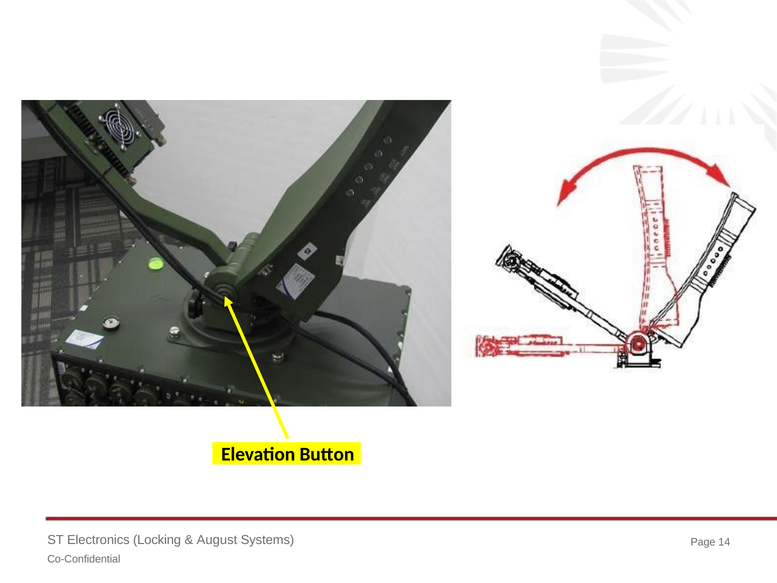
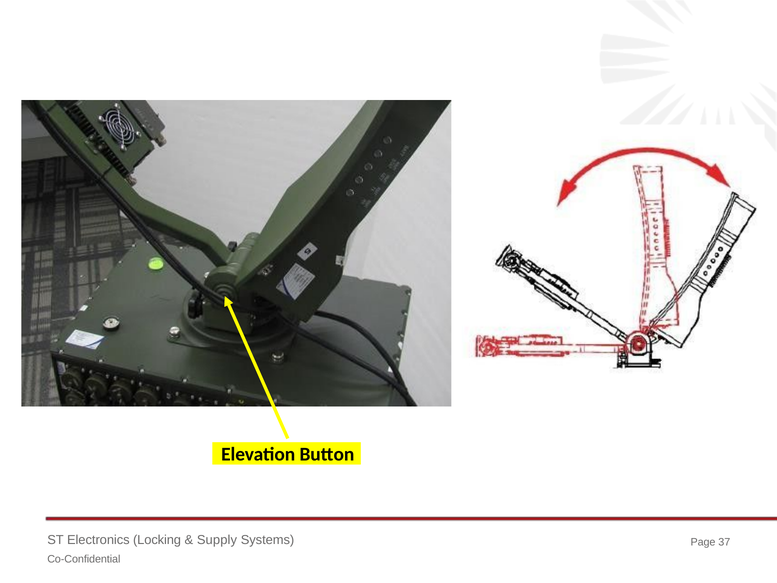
August: August -> Supply
14: 14 -> 37
